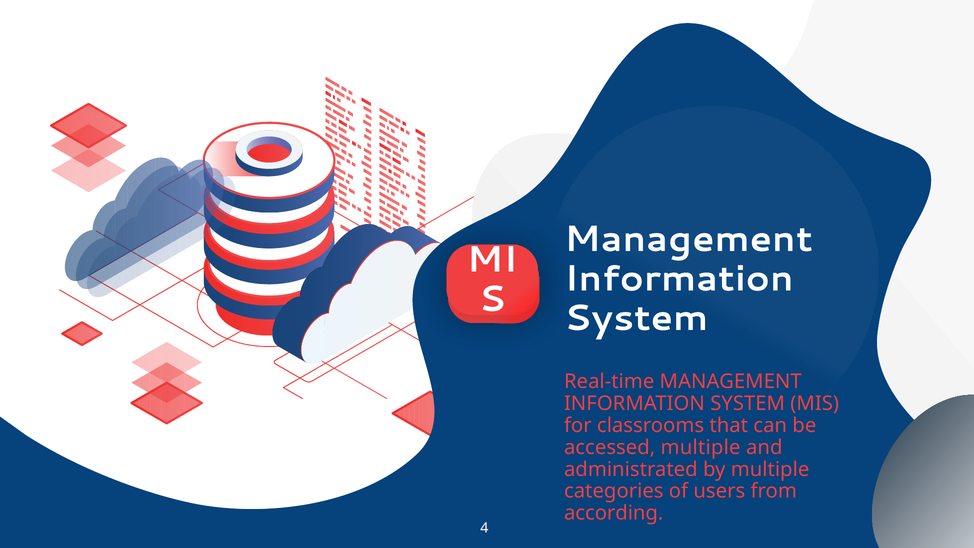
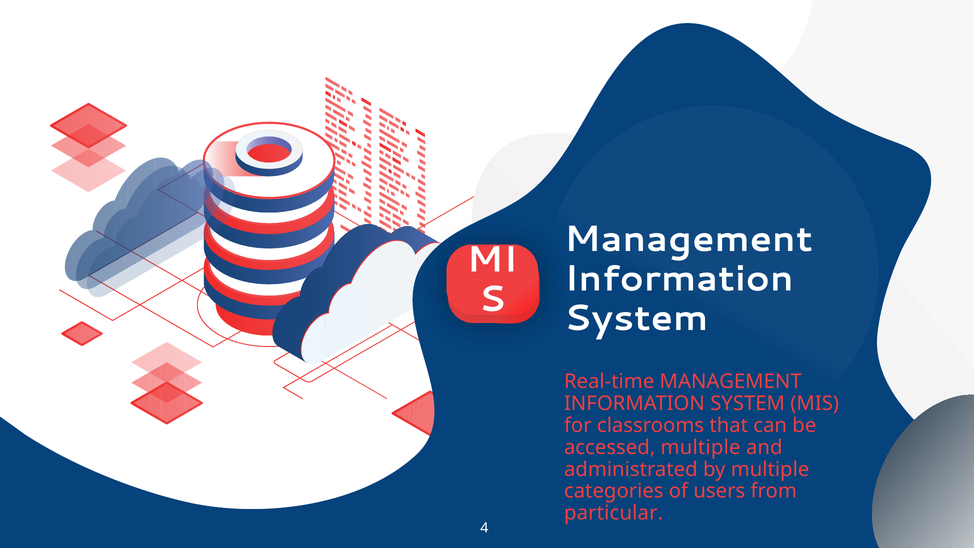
according: according -> particular
